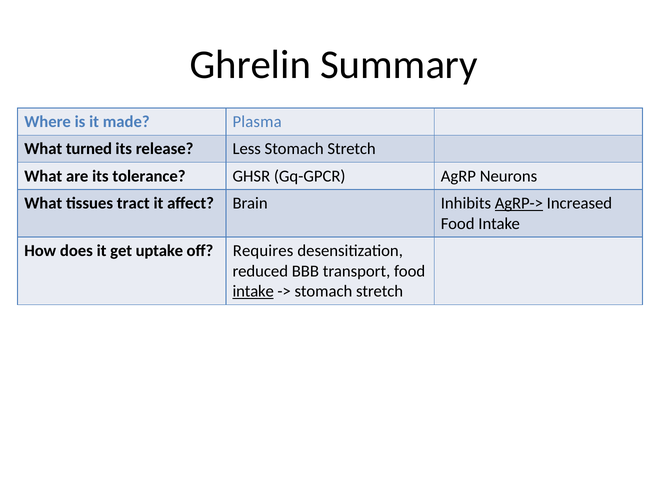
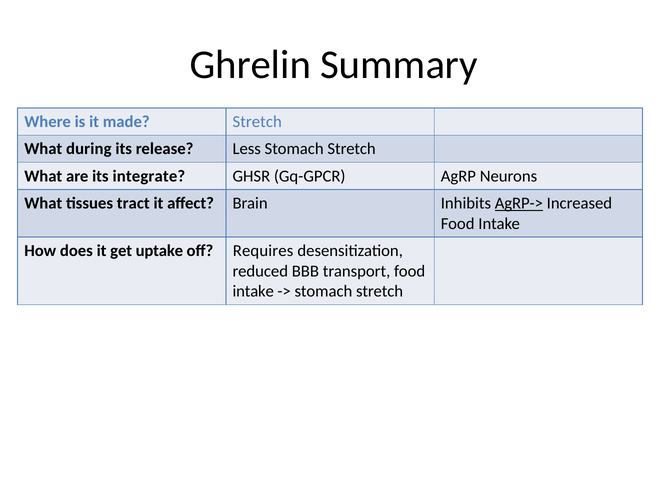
made Plasma: Plasma -> Stretch
turned: turned -> during
tolerance: tolerance -> integrate
intake at (253, 291) underline: present -> none
